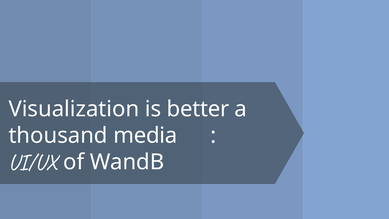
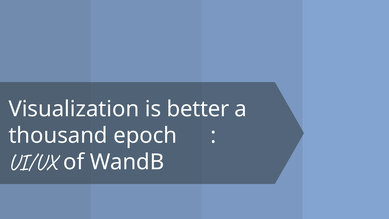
media: media -> epoch
